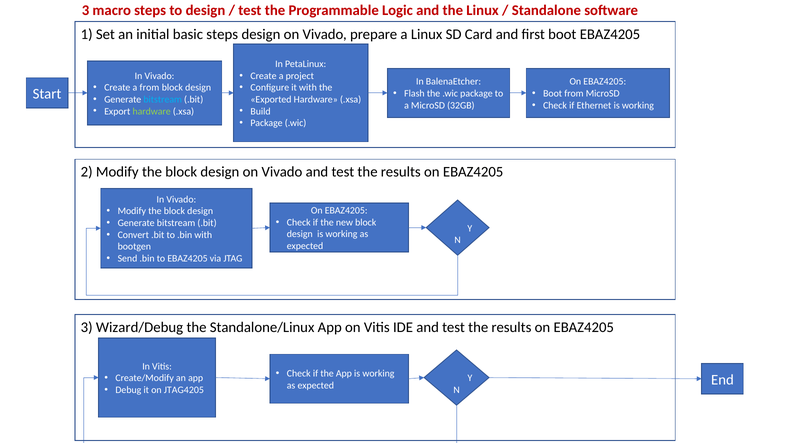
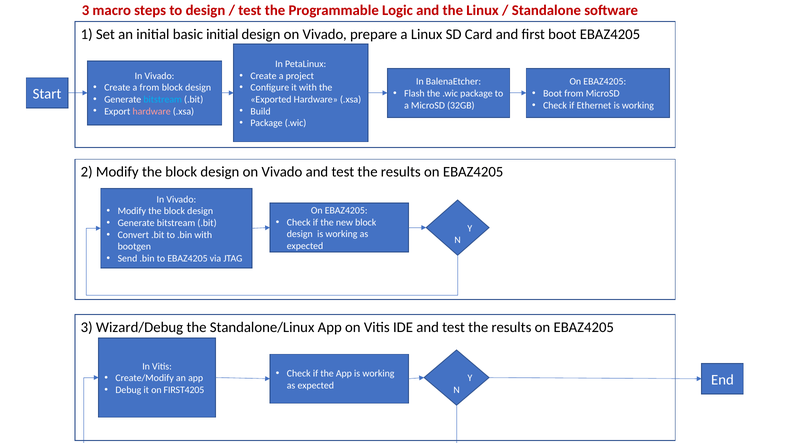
basic steps: steps -> initial
hardware at (152, 111) colour: light green -> pink
JTAG4205: JTAG4205 -> FIRST4205
